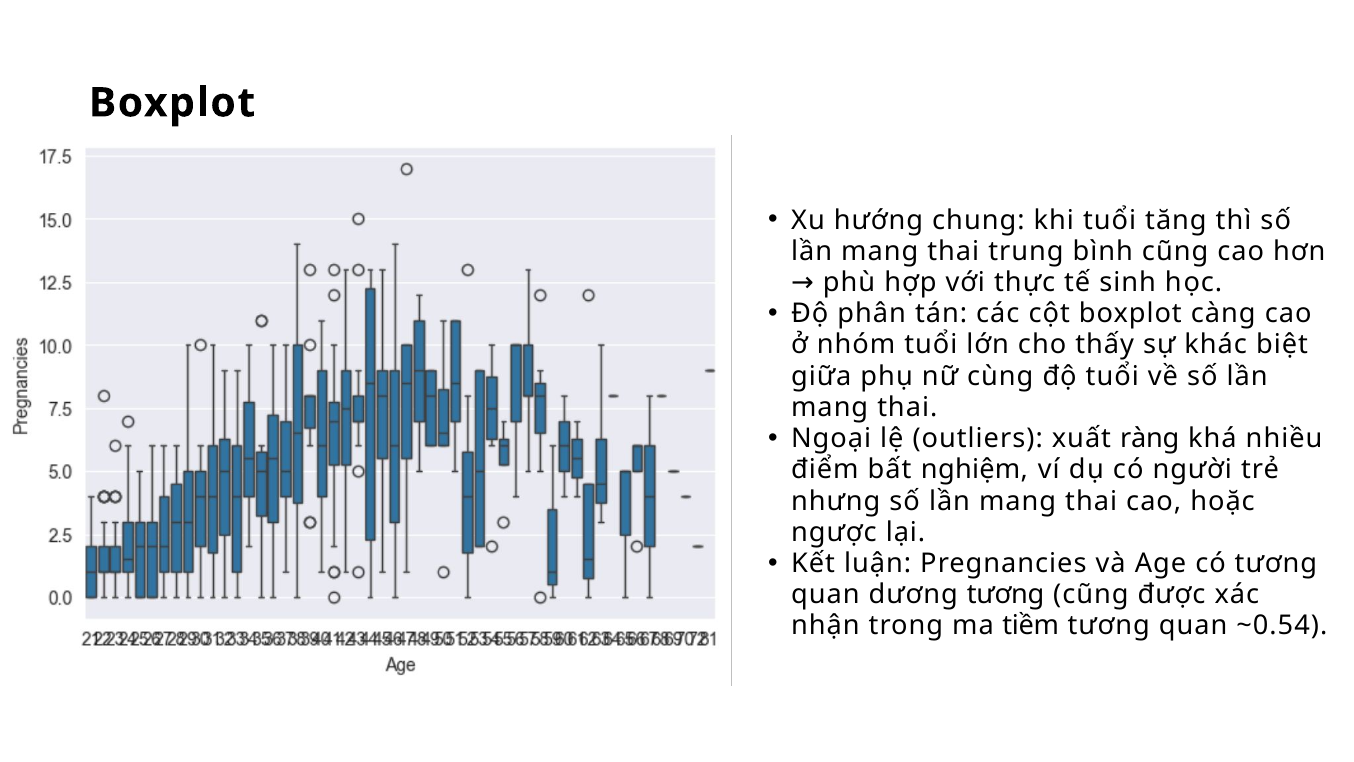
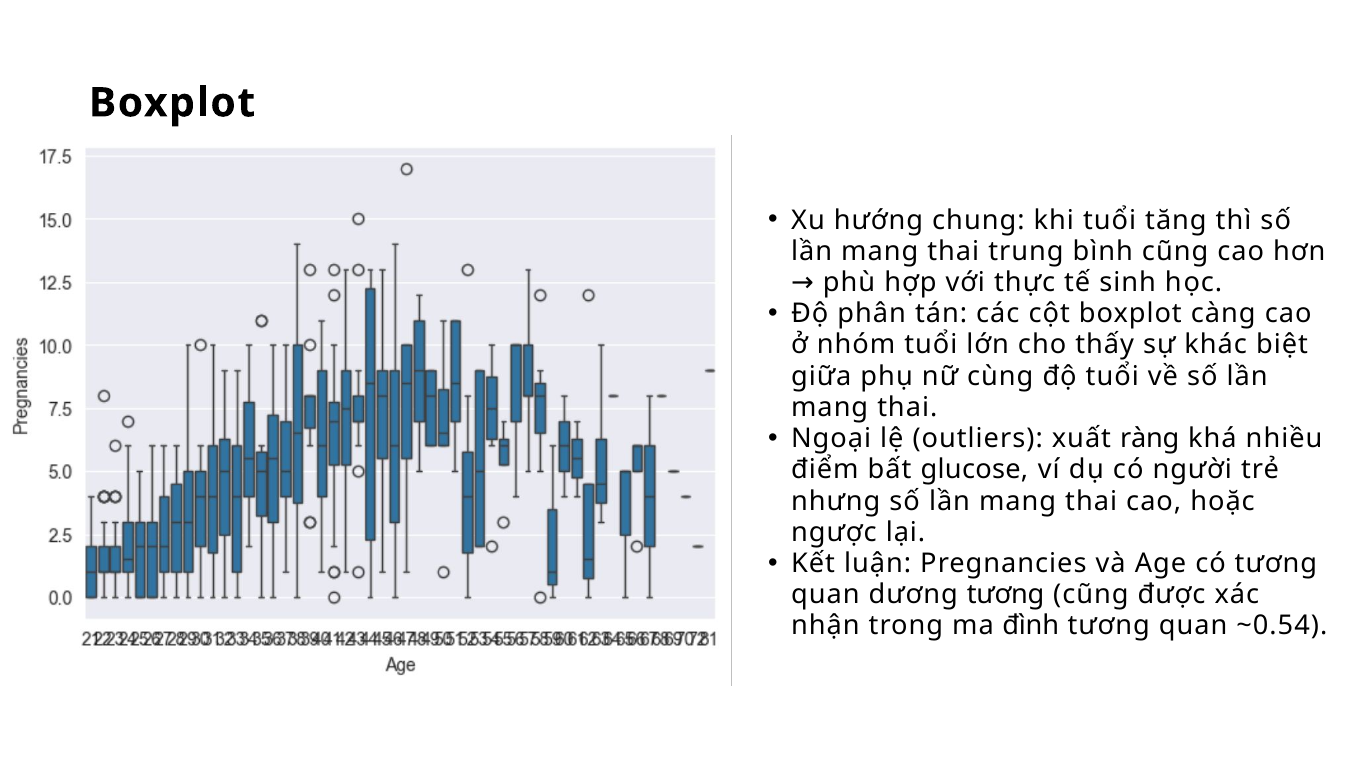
nghiệm: nghiệm -> glucose
tiềm: tiềm -> đình
